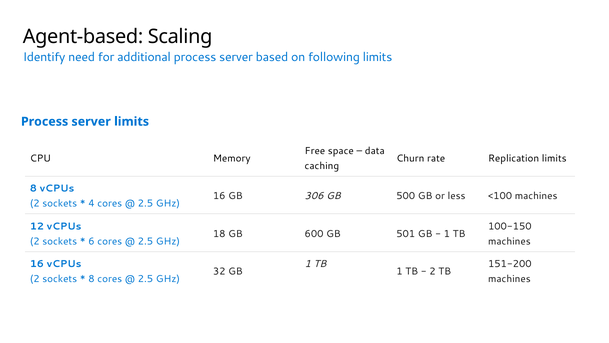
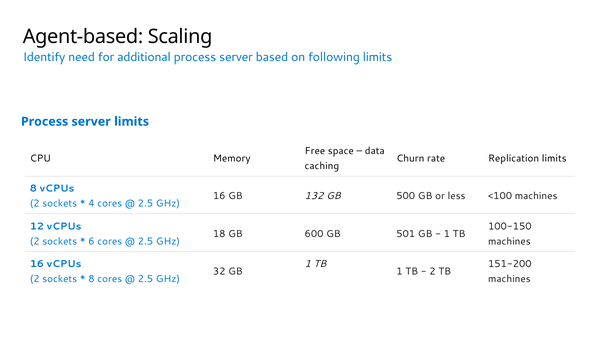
306: 306 -> 132
